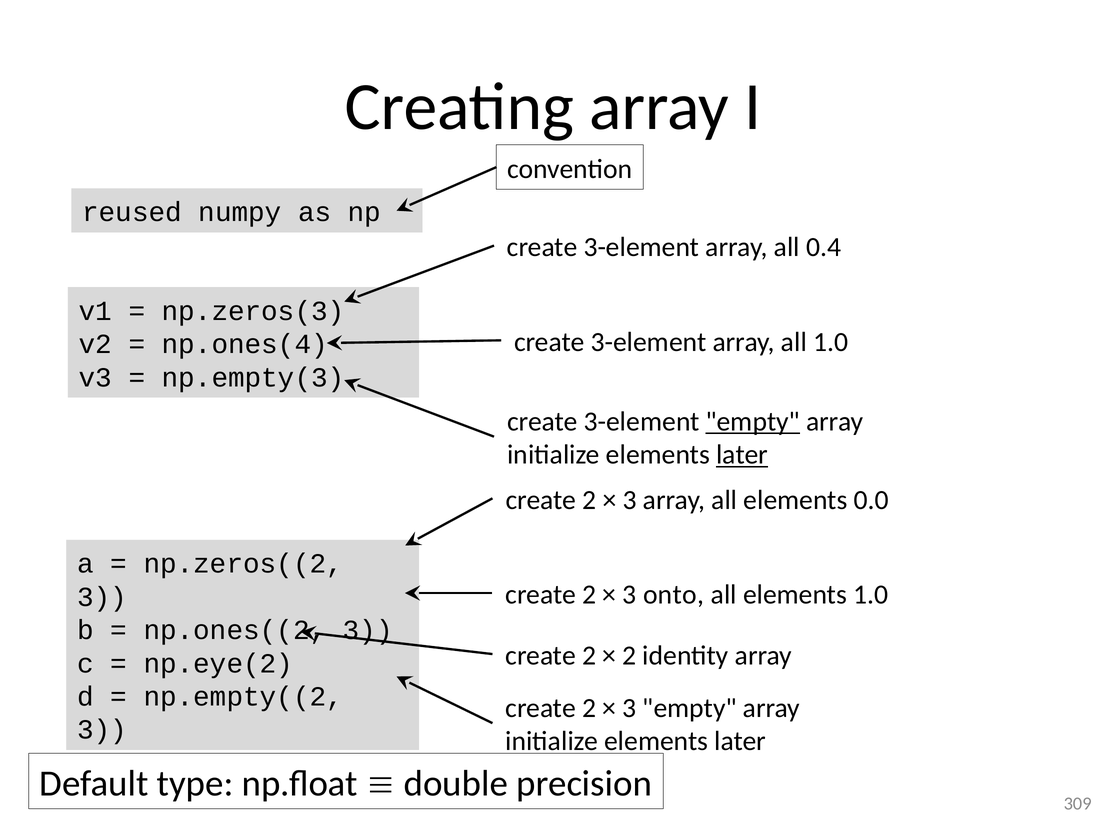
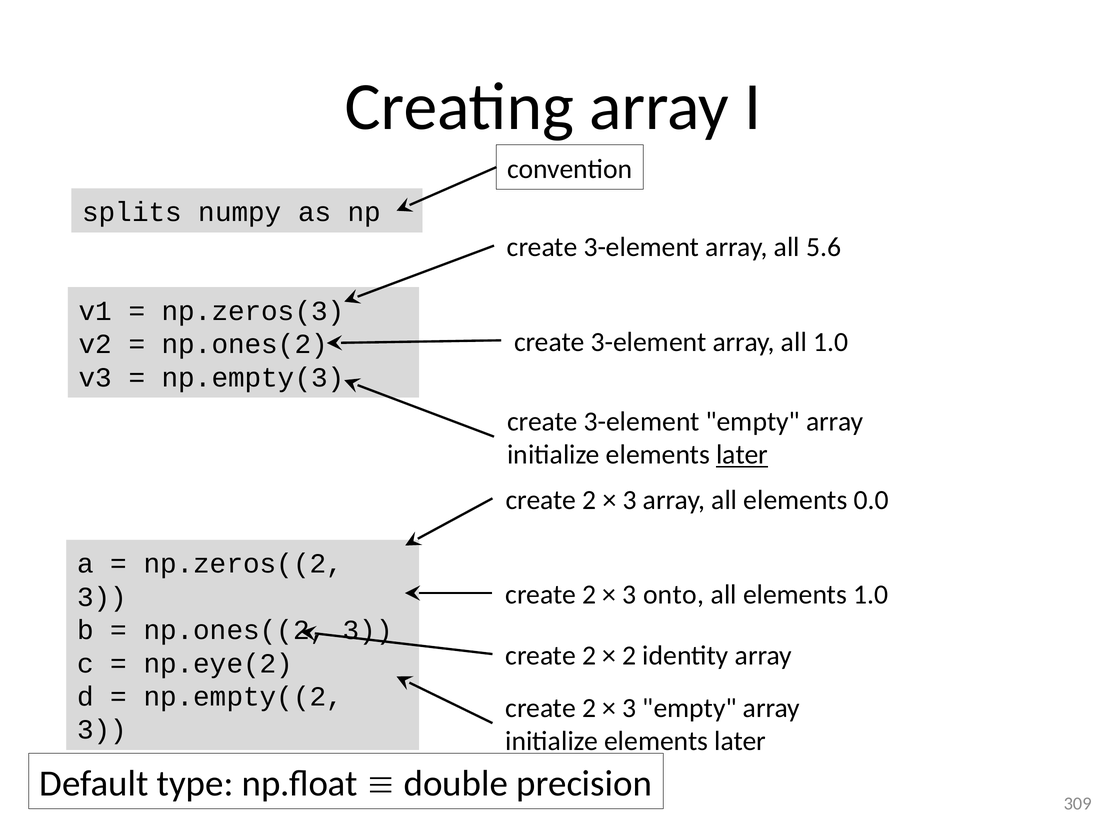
reused: reused -> splits
0.4: 0.4 -> 5.6
np.ones(4: np.ones(4 -> np.ones(2
empty at (753, 422) underline: present -> none
